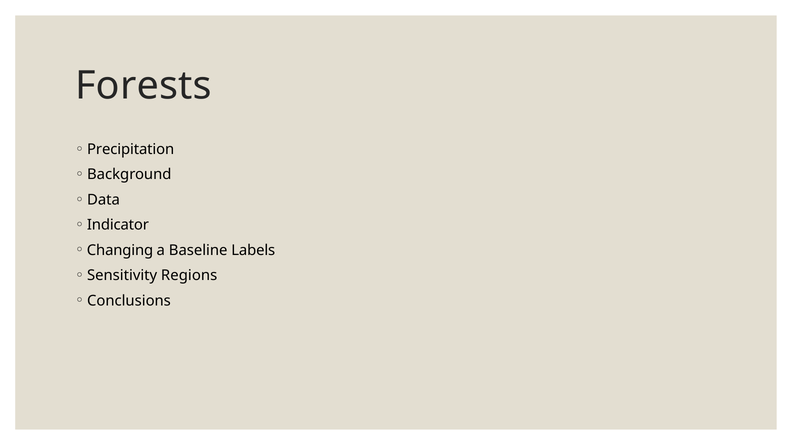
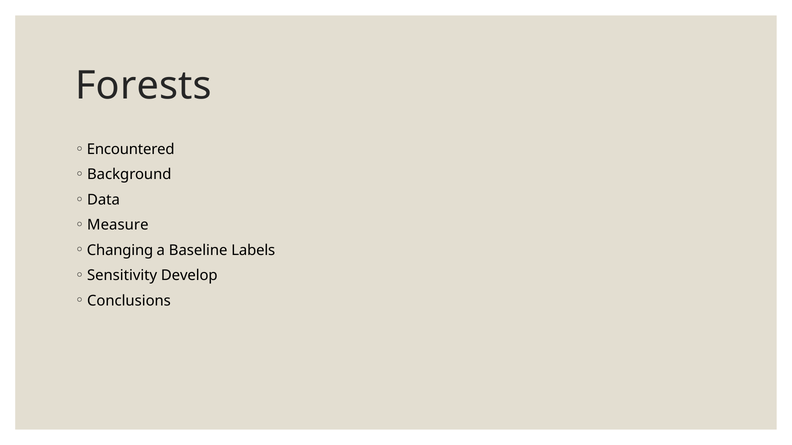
Precipitation: Precipitation -> Encountered
Indicator: Indicator -> Measure
Regions: Regions -> Develop
